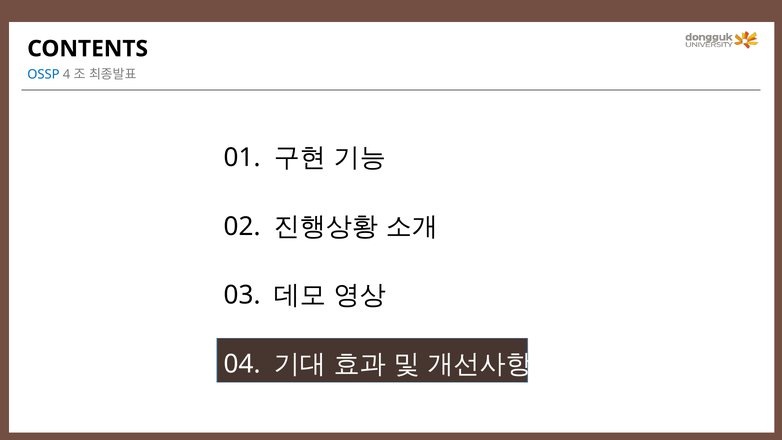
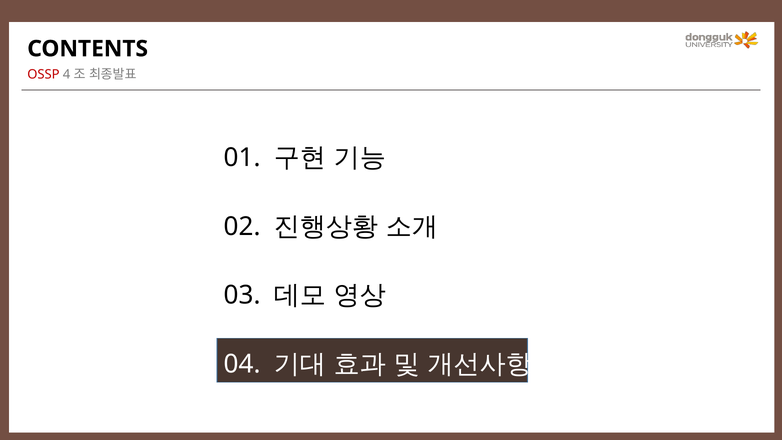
OSSP colour: blue -> red
